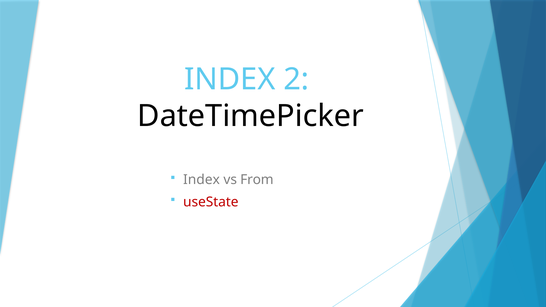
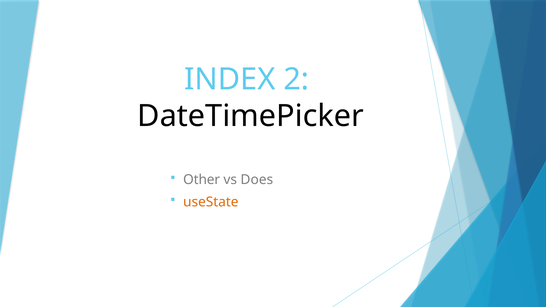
Index at (202, 180): Index -> Other
From: From -> Does
useState colour: red -> orange
